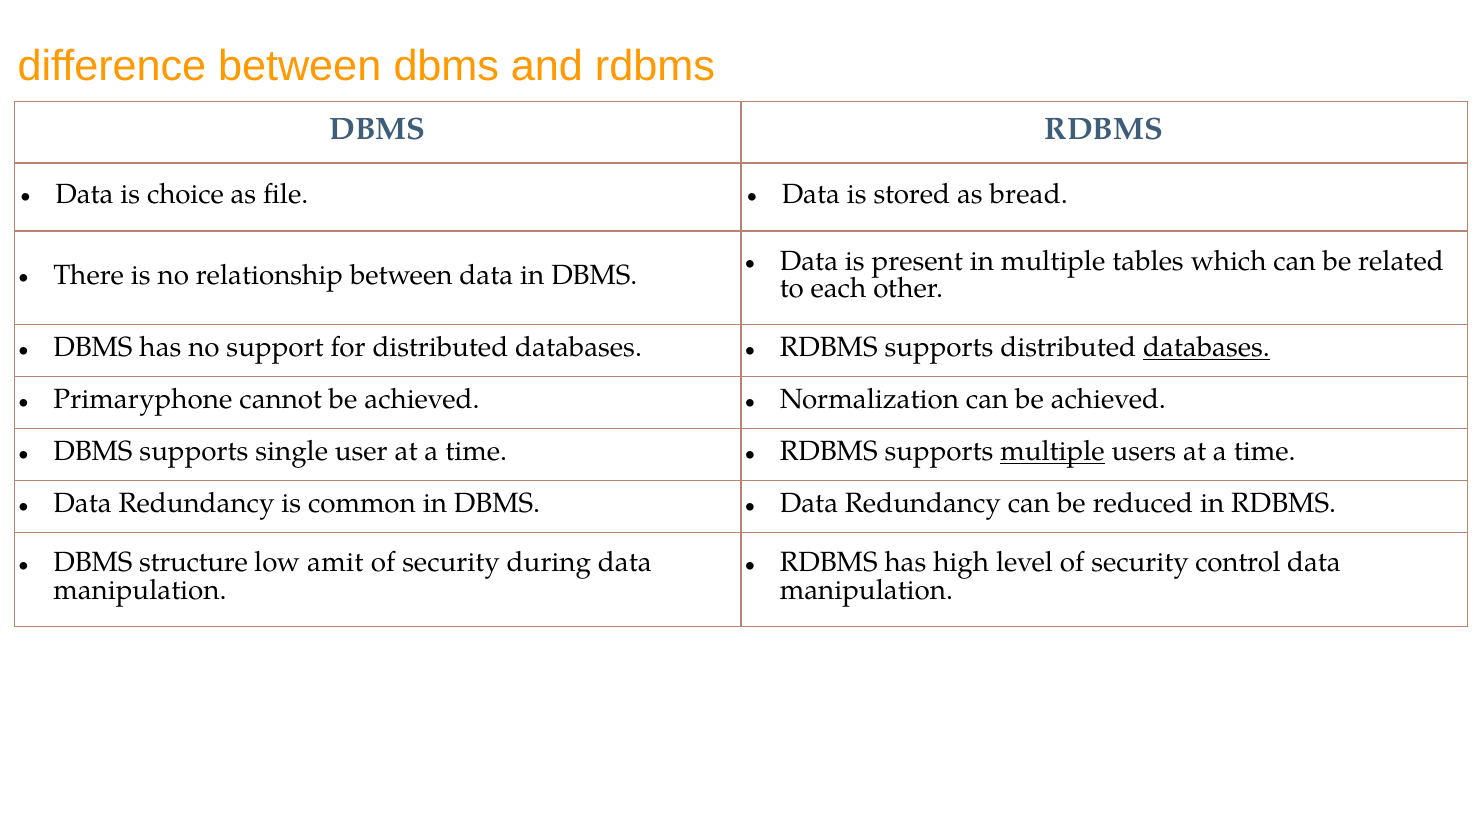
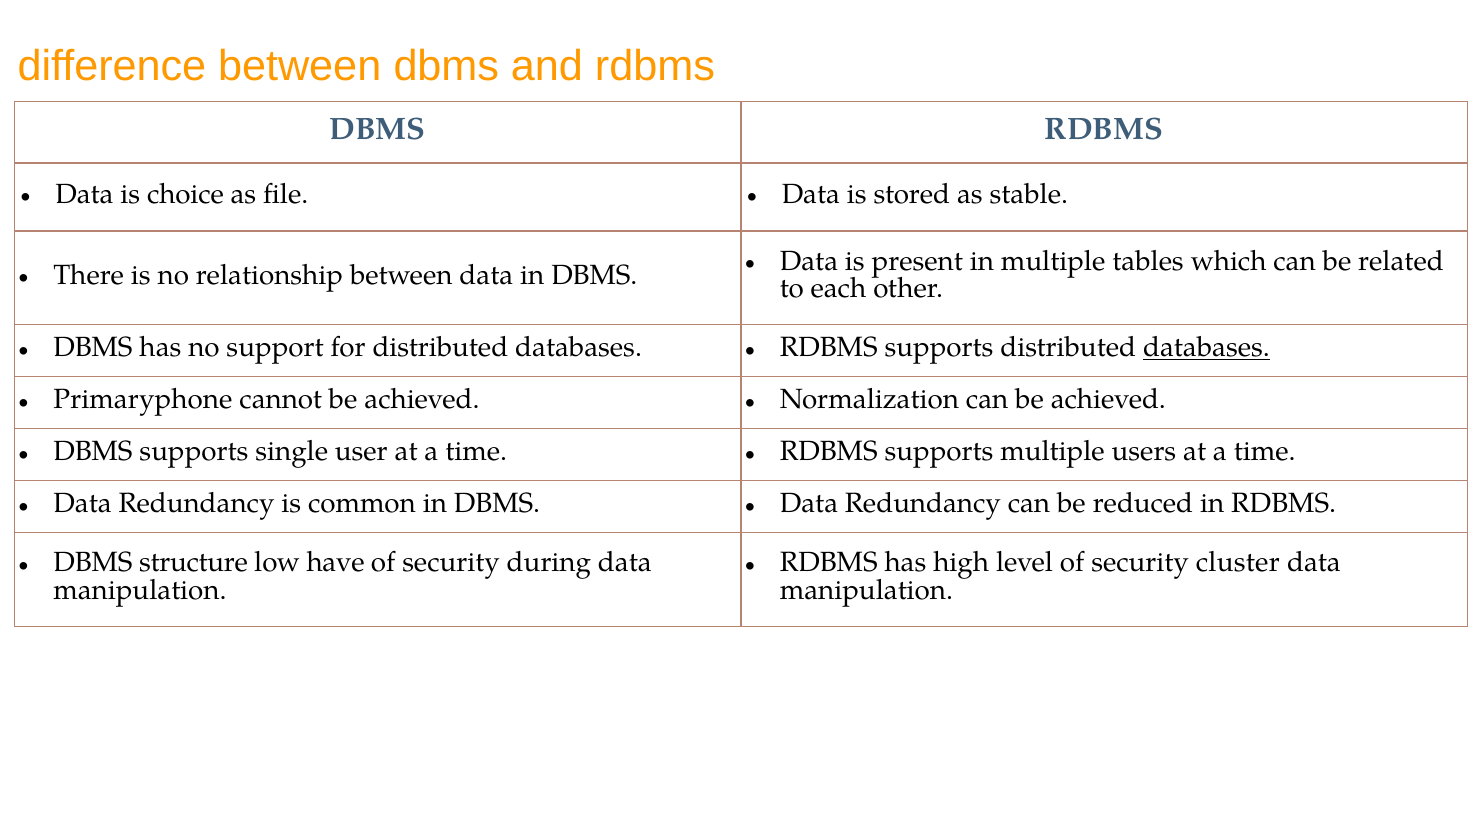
bread: bread -> stable
multiple at (1053, 452) underline: present -> none
amit: amit -> have
control: control -> cluster
